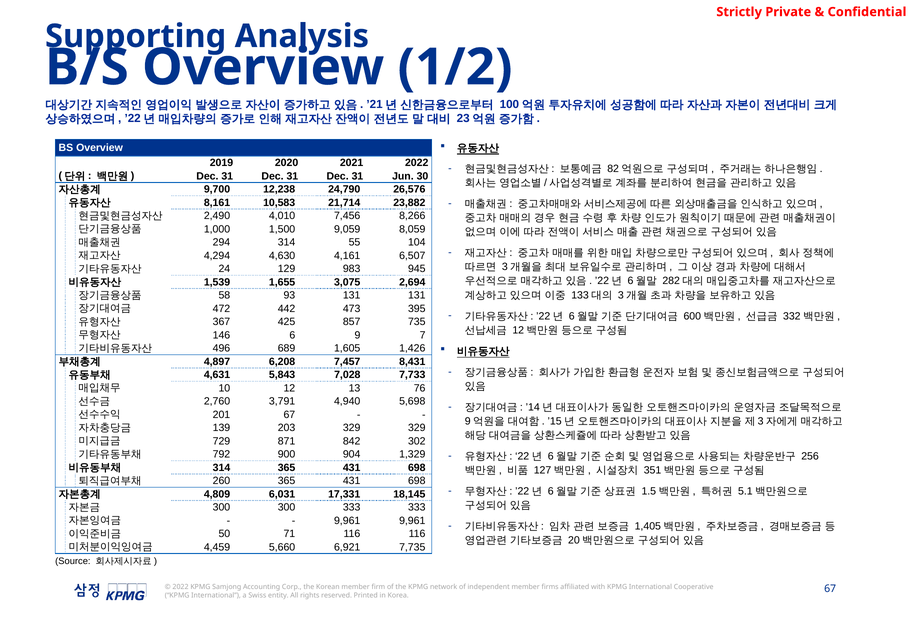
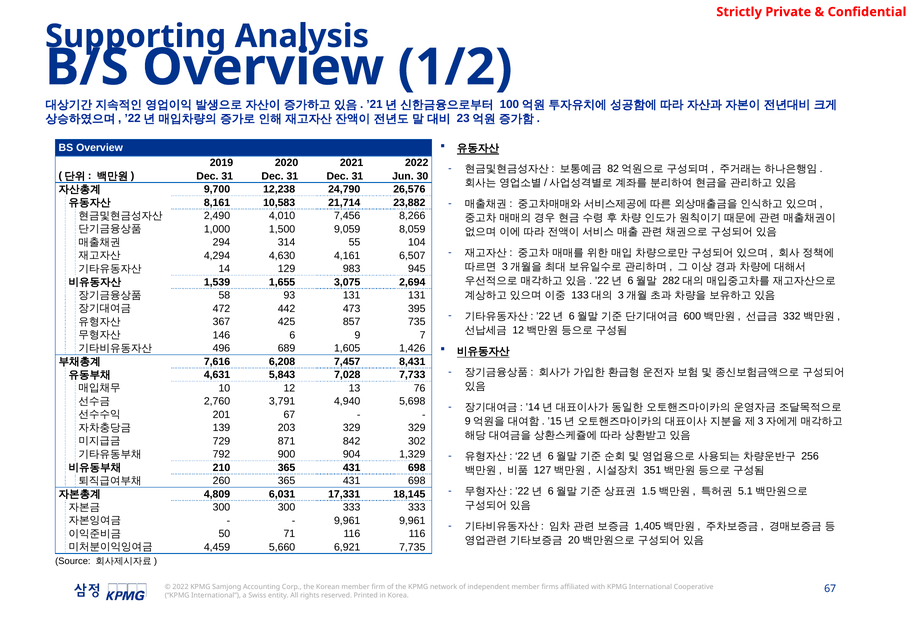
24: 24 -> 14
4,897: 4,897 -> 7,616
314 at (221, 467): 314 -> 210
